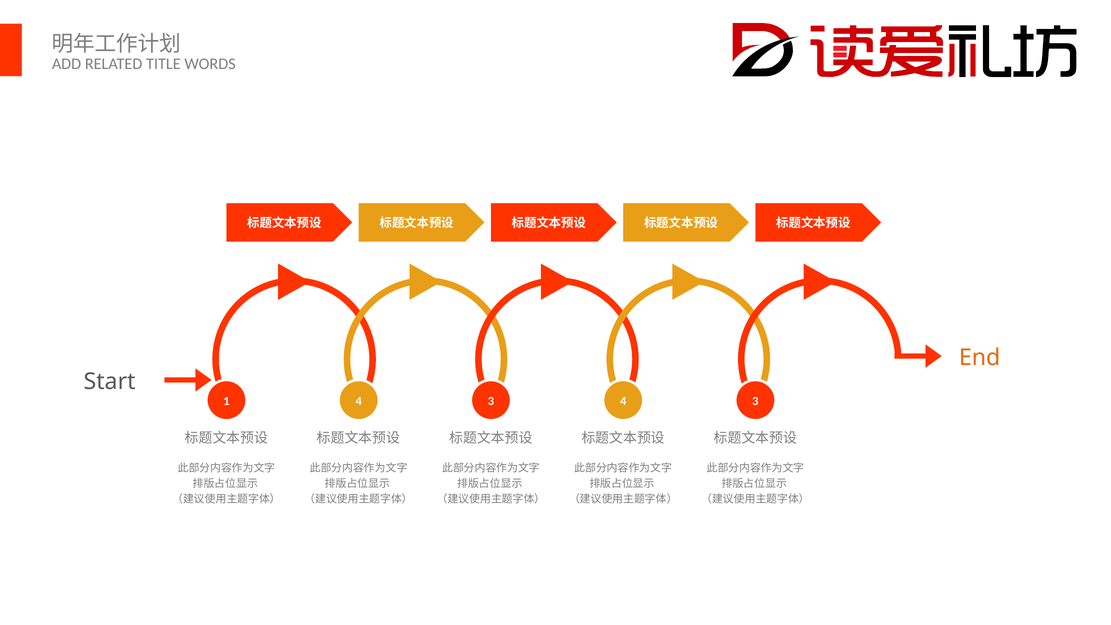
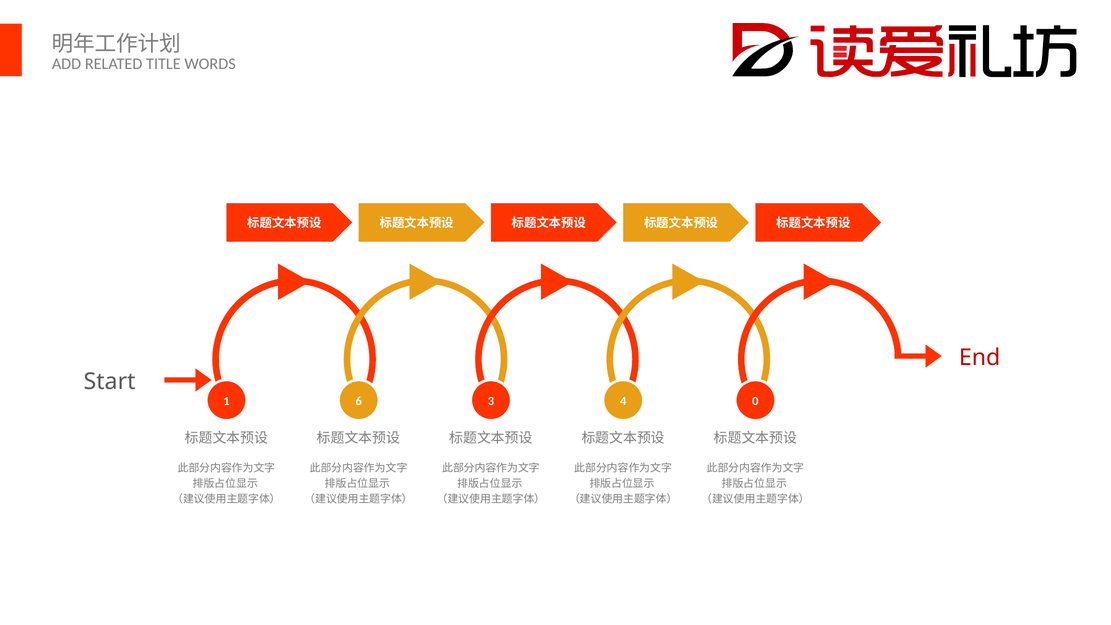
End colour: orange -> red
1 4: 4 -> 6
3 4 3: 3 -> 0
